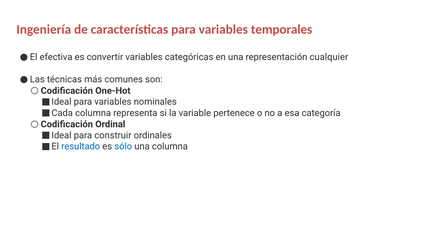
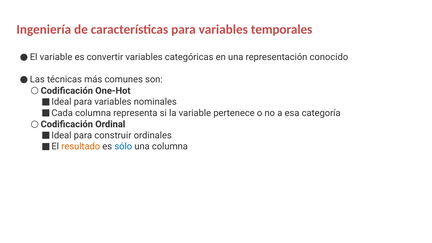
El efectiva: efectiva -> variable
cualquier: cualquier -> conocido
resultado colour: blue -> orange
